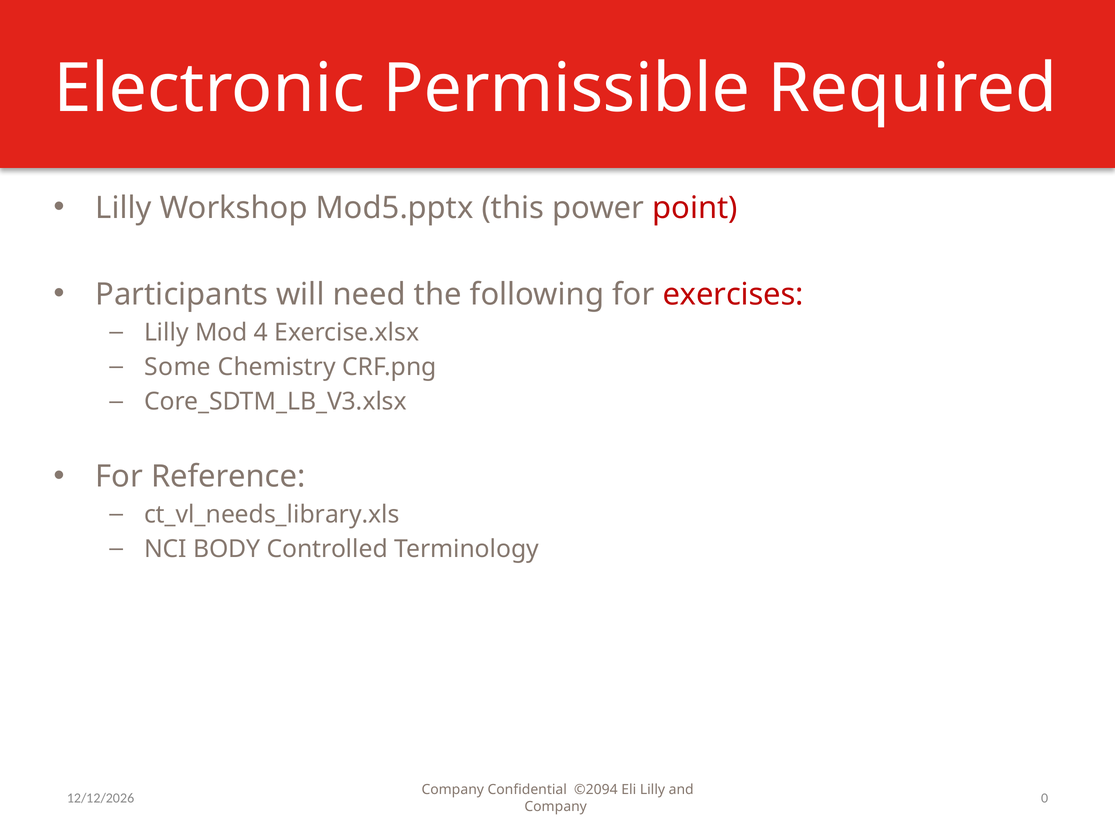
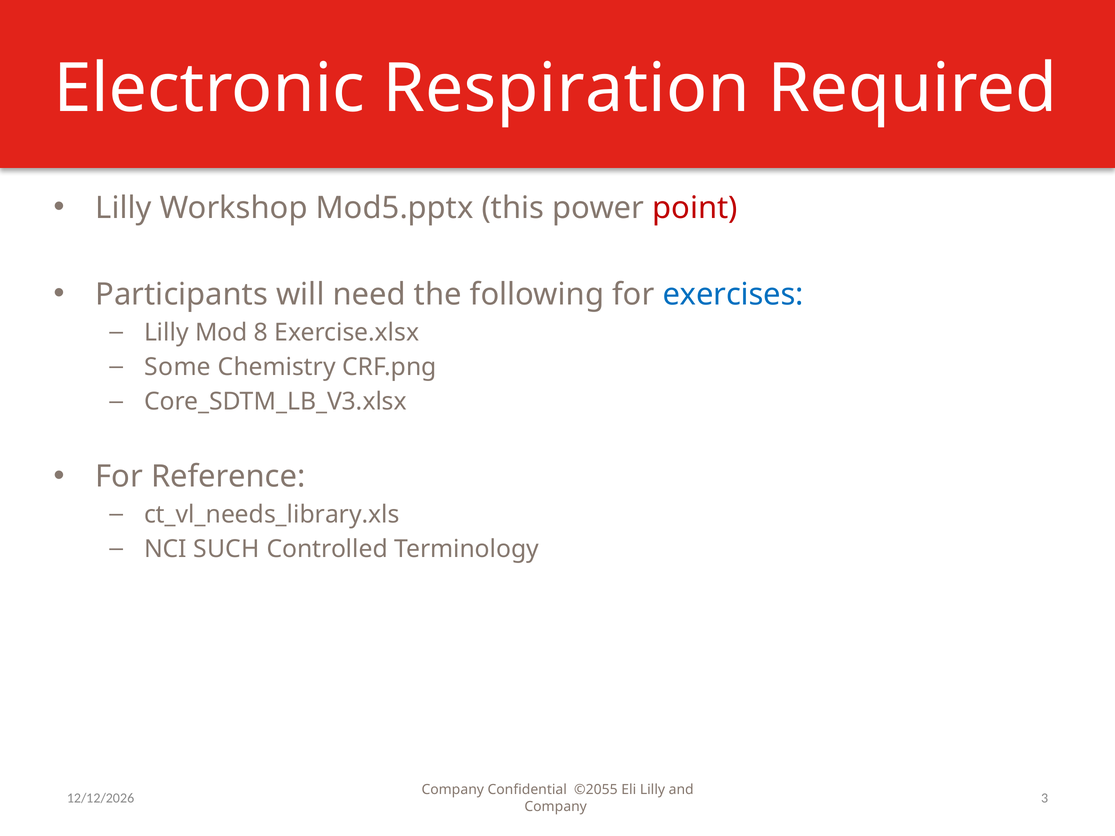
Permissible: Permissible -> Respiration
exercises colour: red -> blue
4: 4 -> 8
BODY: BODY -> SUCH
©2094: ©2094 -> ©2055
0: 0 -> 3
